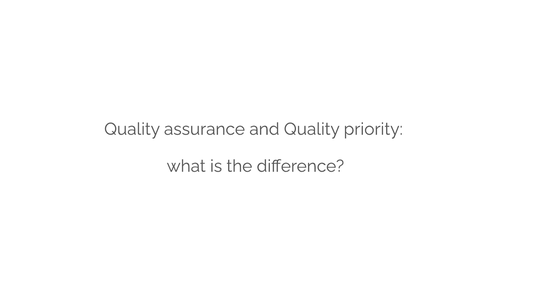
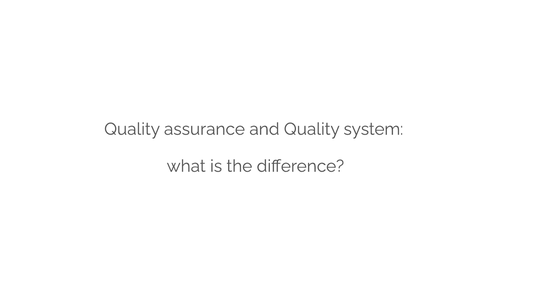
priority: priority -> system
